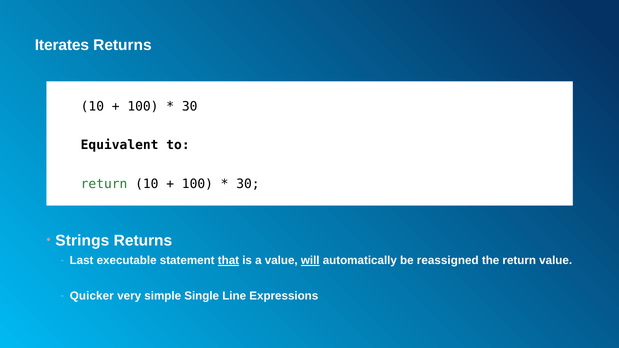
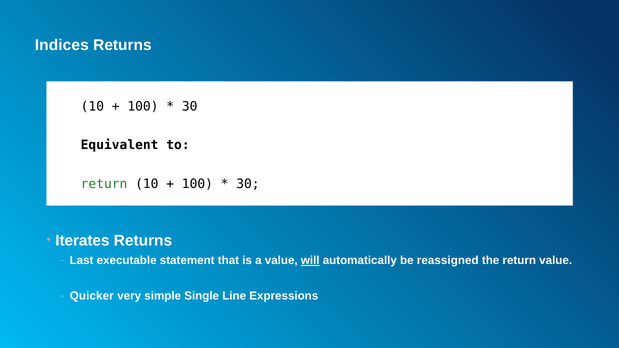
Iterates: Iterates -> Indices
Strings: Strings -> Iterates
that underline: present -> none
